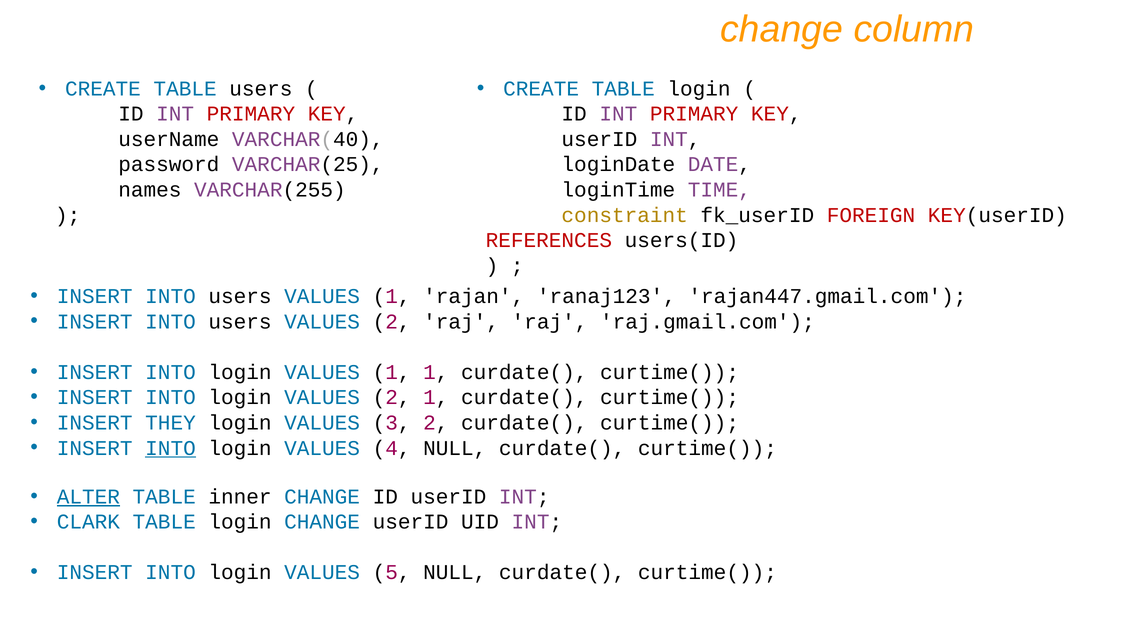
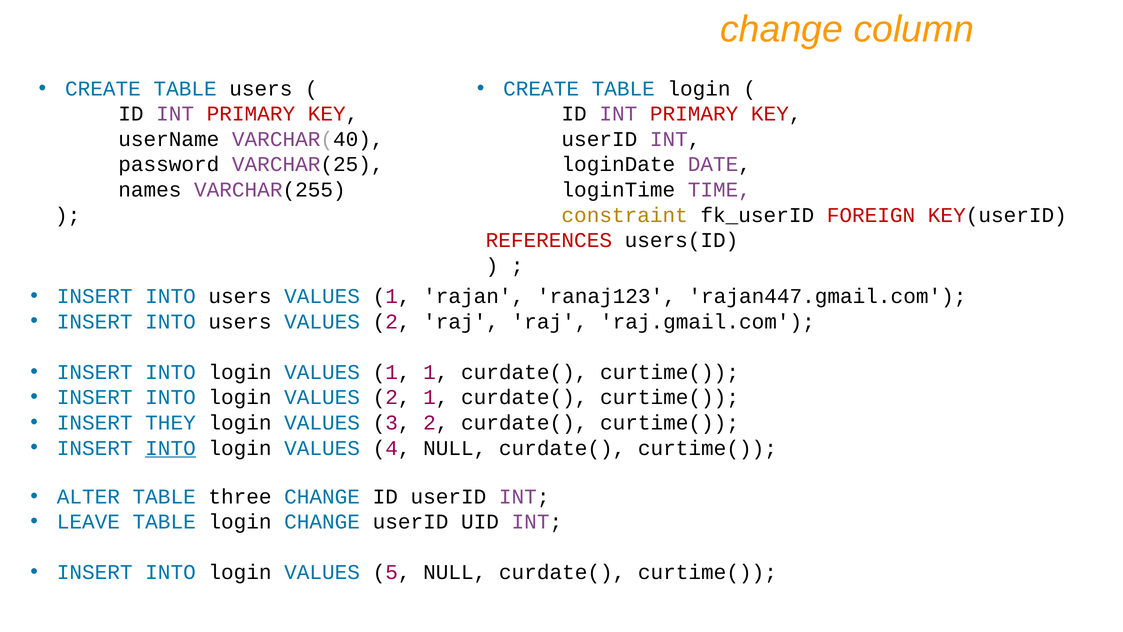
ALTER underline: present -> none
inner: inner -> three
CLARK: CLARK -> LEAVE
